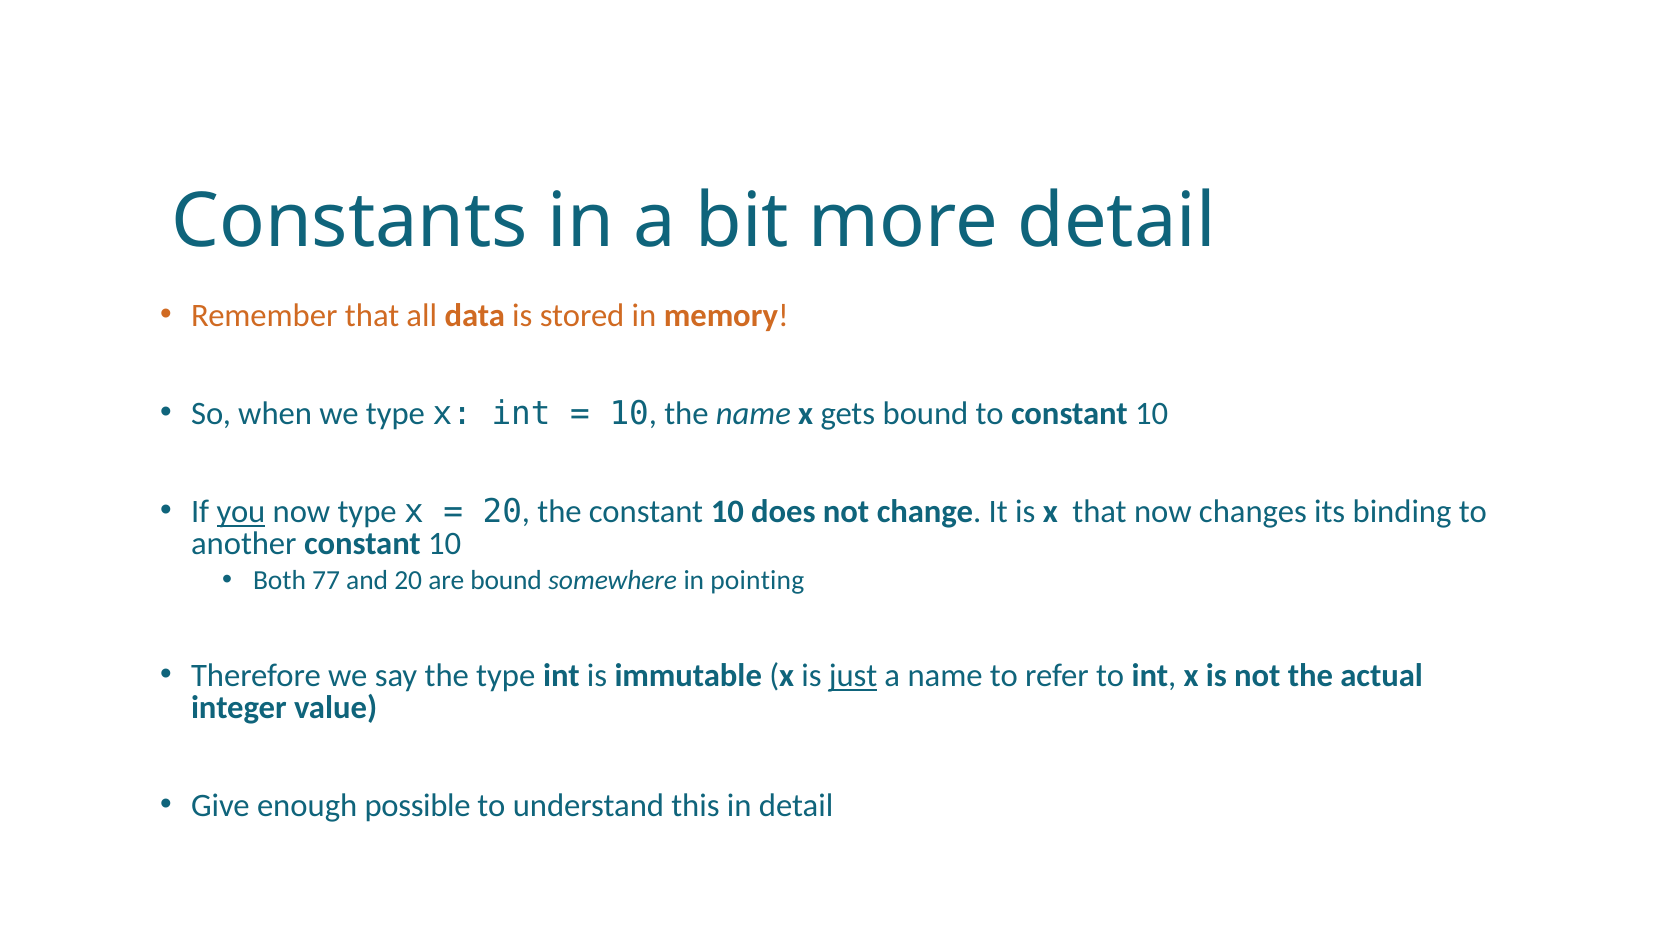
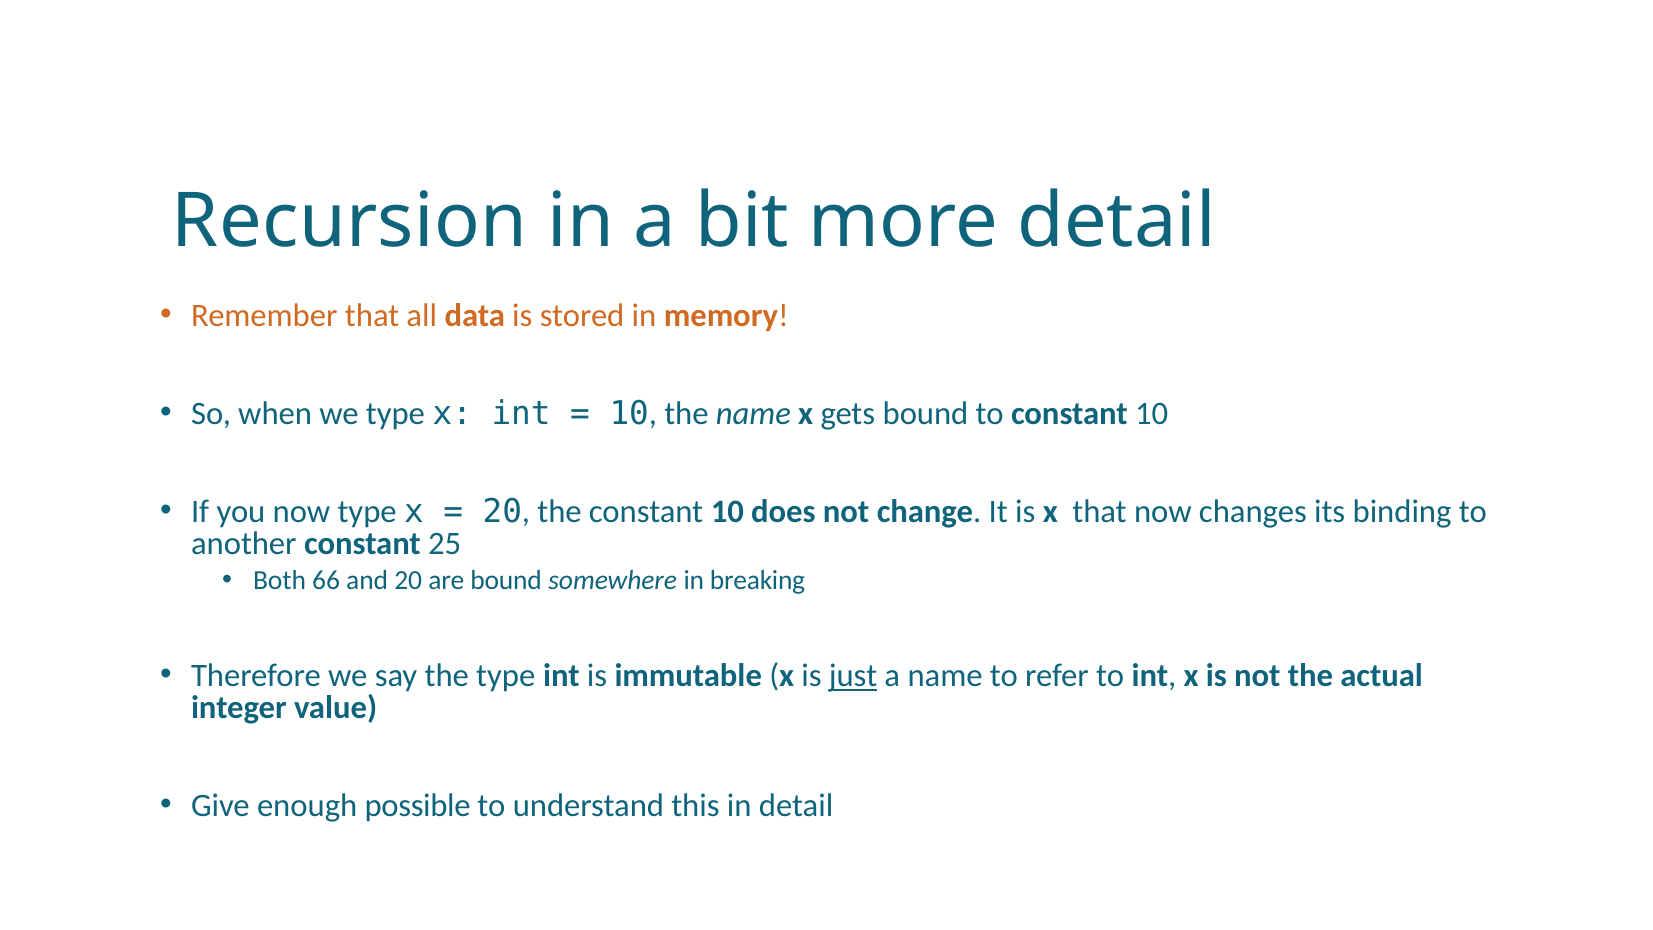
Constants: Constants -> Recursion
you underline: present -> none
another constant 10: 10 -> 25
77: 77 -> 66
pointing: pointing -> breaking
